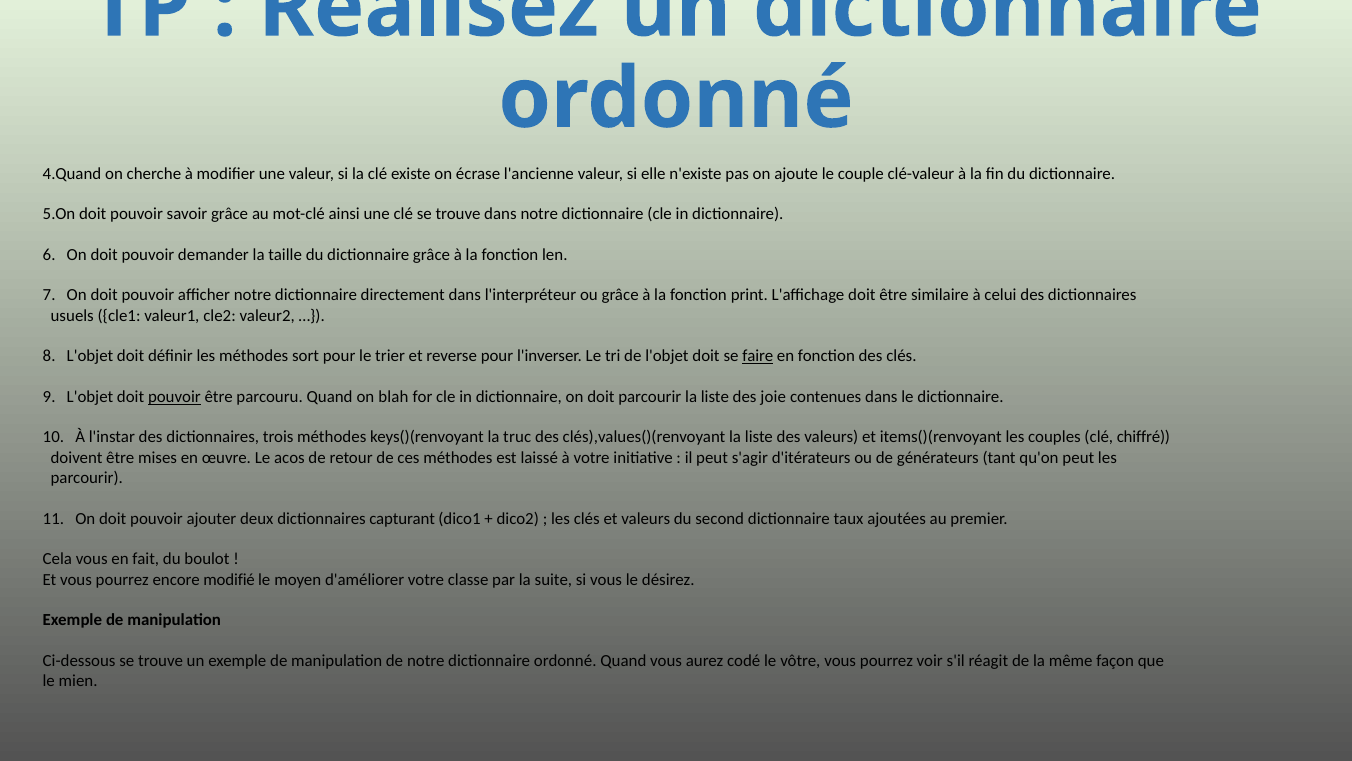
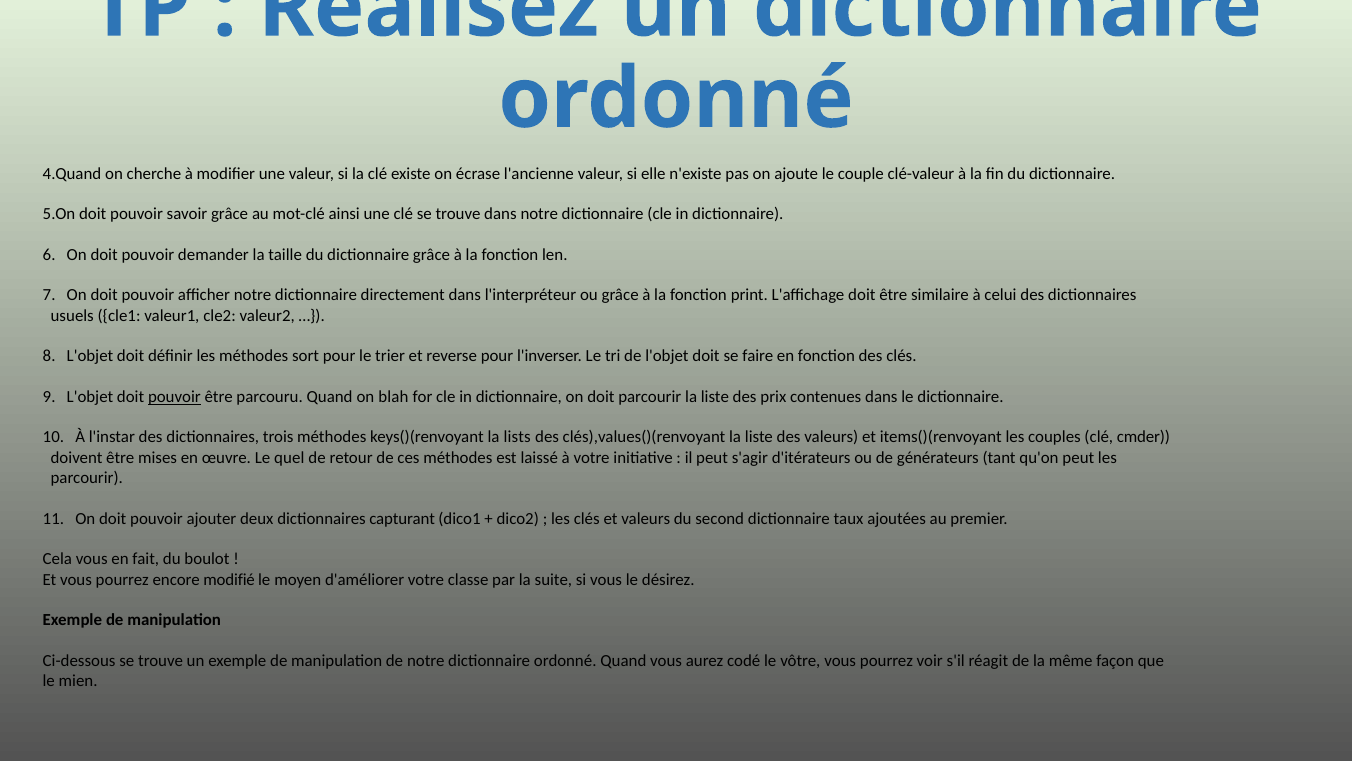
faire underline: present -> none
joie: joie -> prix
truc: truc -> lists
chiffré: chiffré -> cmder
acos: acos -> quel
